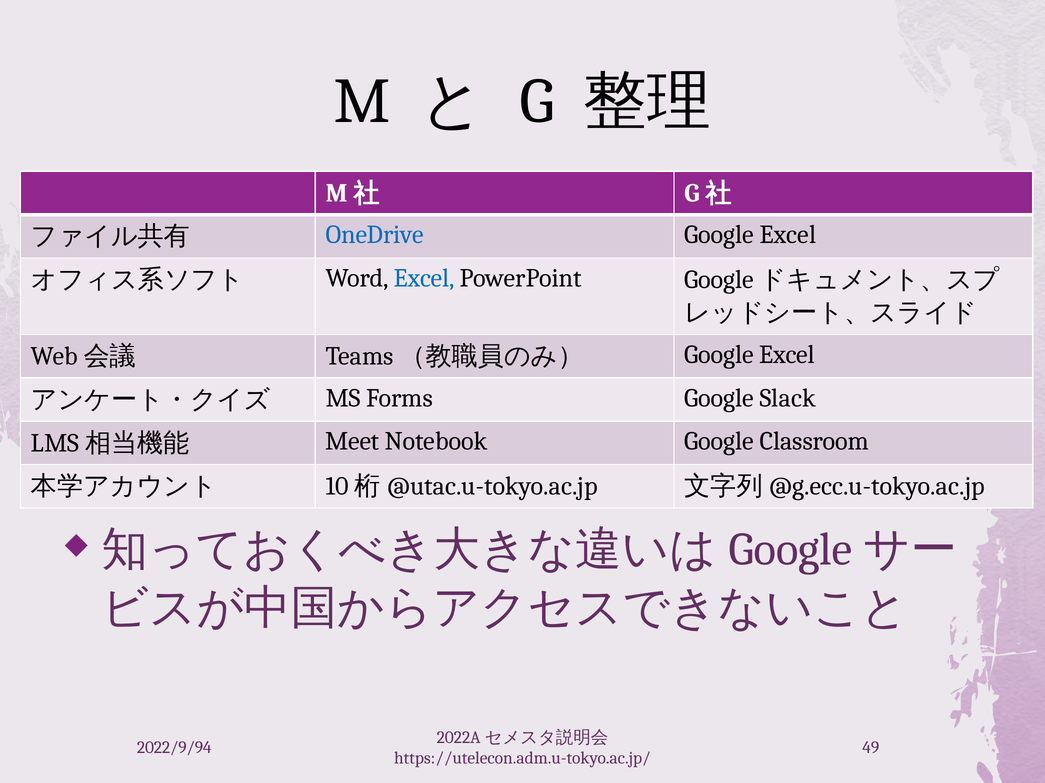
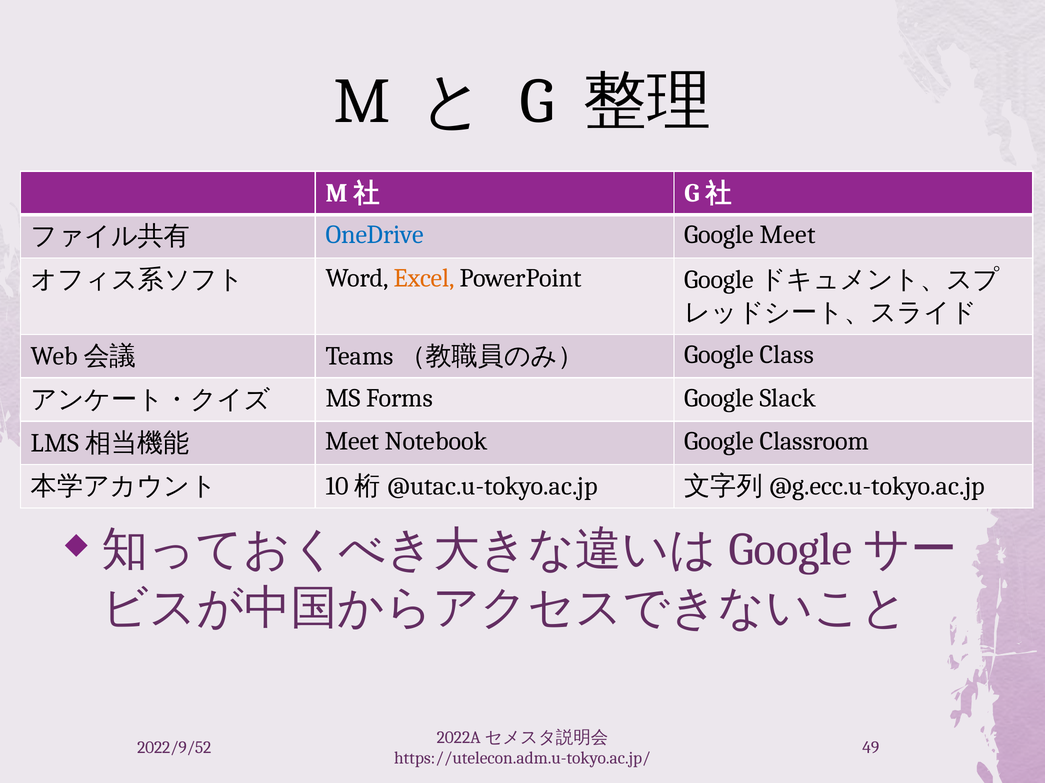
Excel at (788, 235): Excel -> Meet
Excel at (424, 278) colour: blue -> orange
Excel at (787, 355): Excel -> Class
2022/9/94: 2022/9/94 -> 2022/9/52
